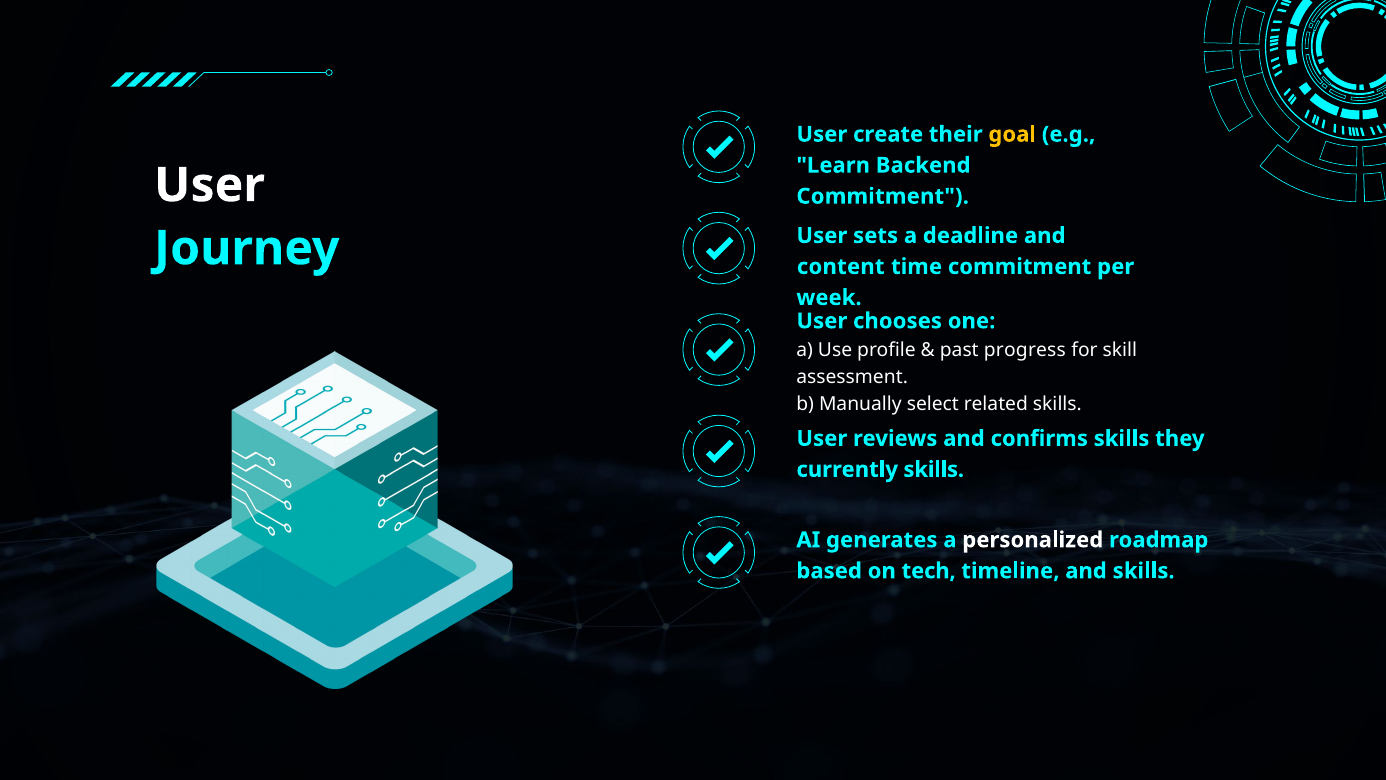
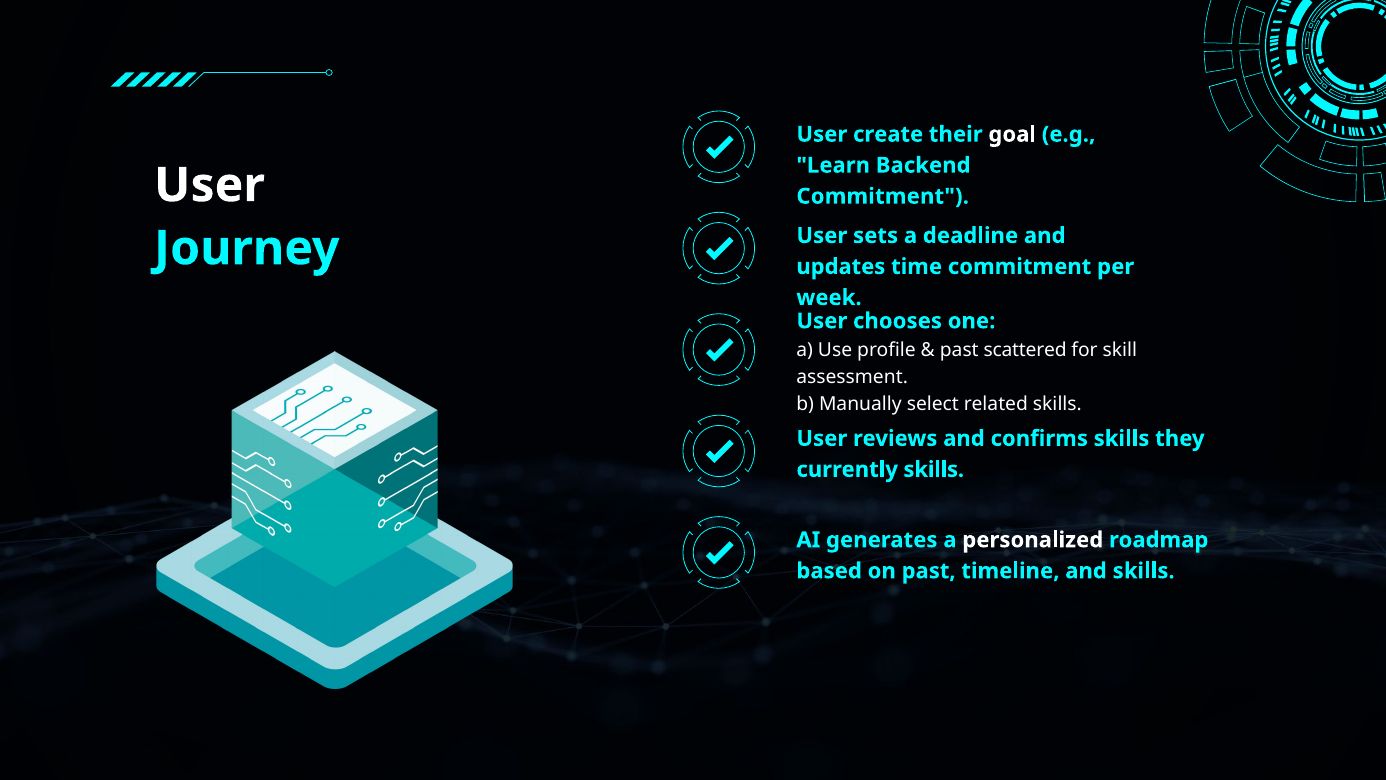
goal colour: yellow -> white
content: content -> updates
progress: progress -> scattered
on tech: tech -> past
